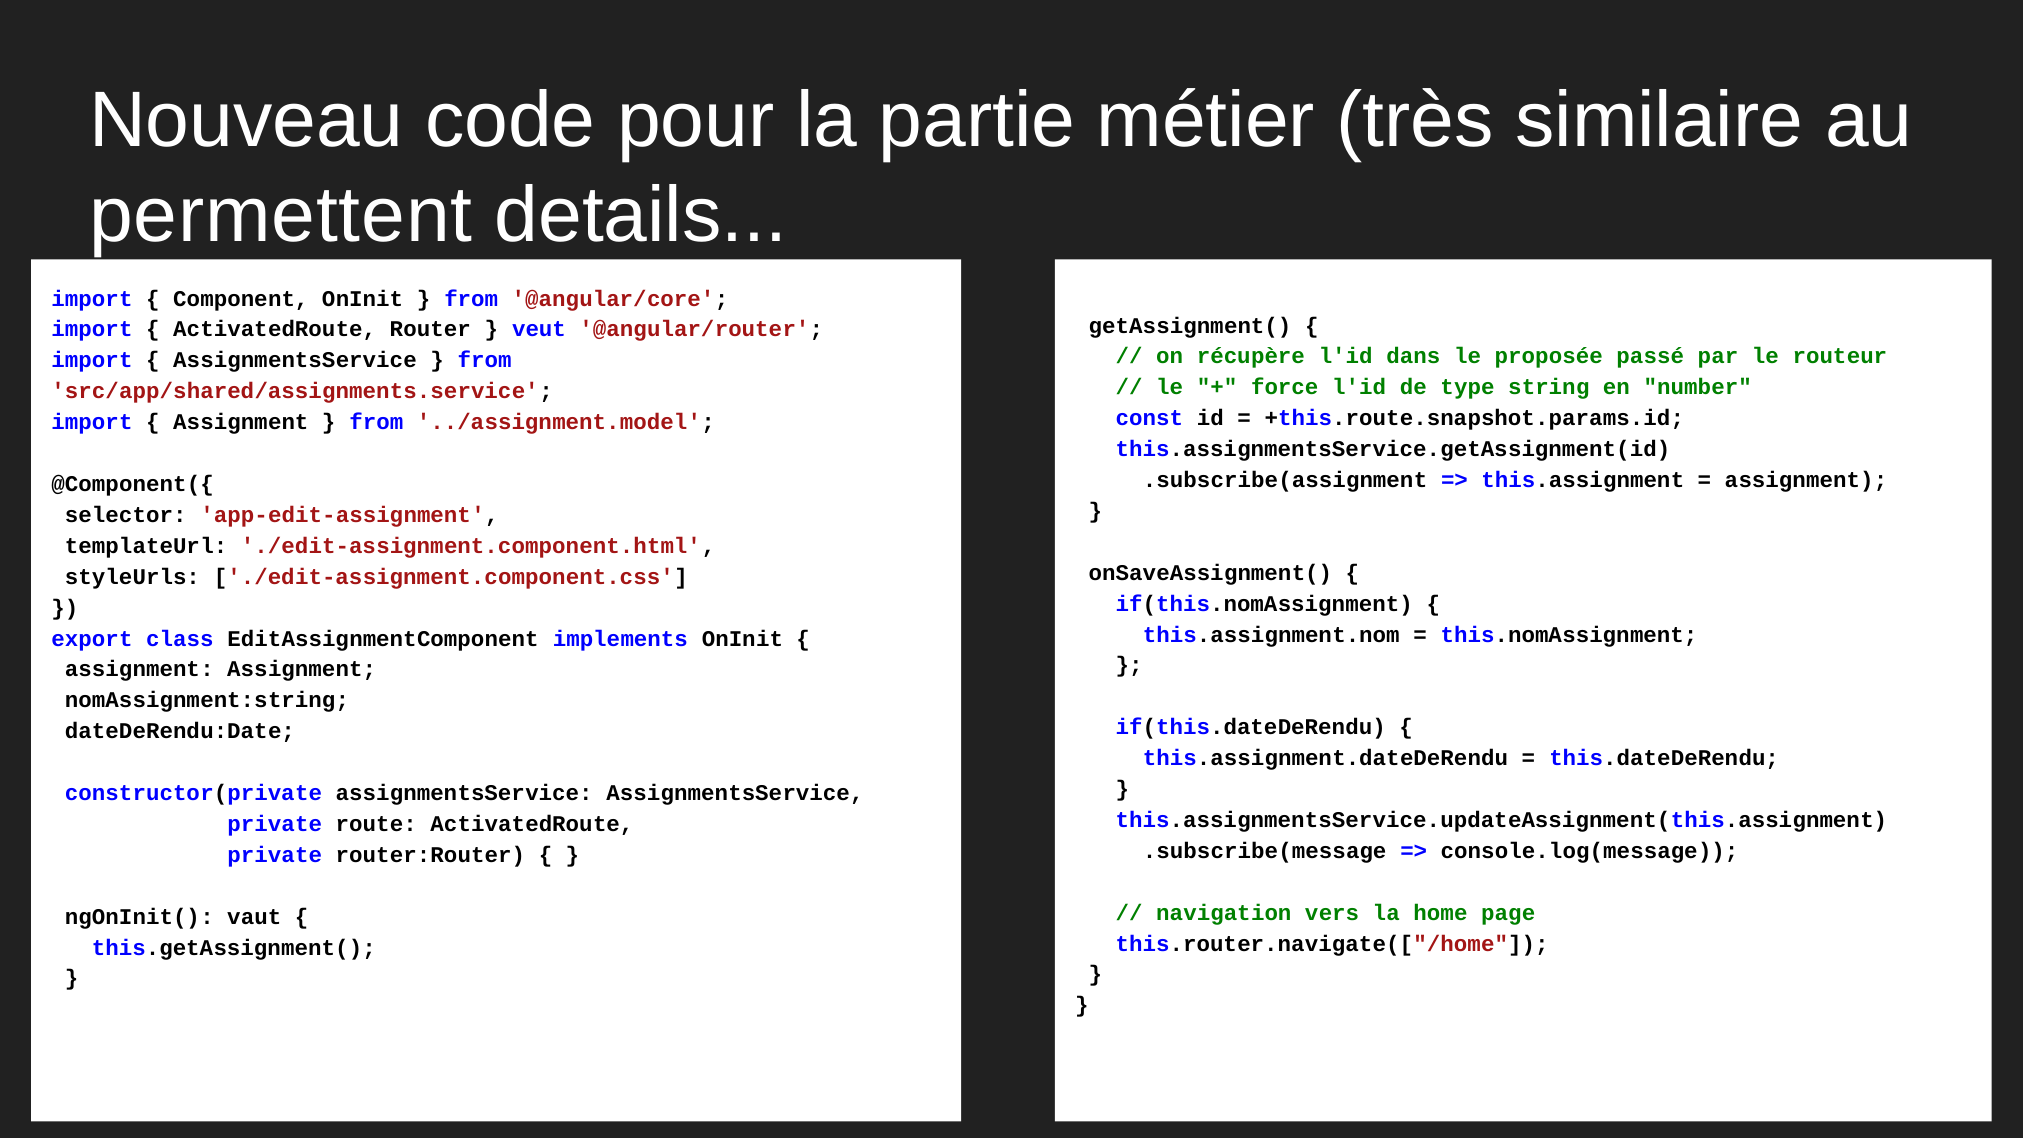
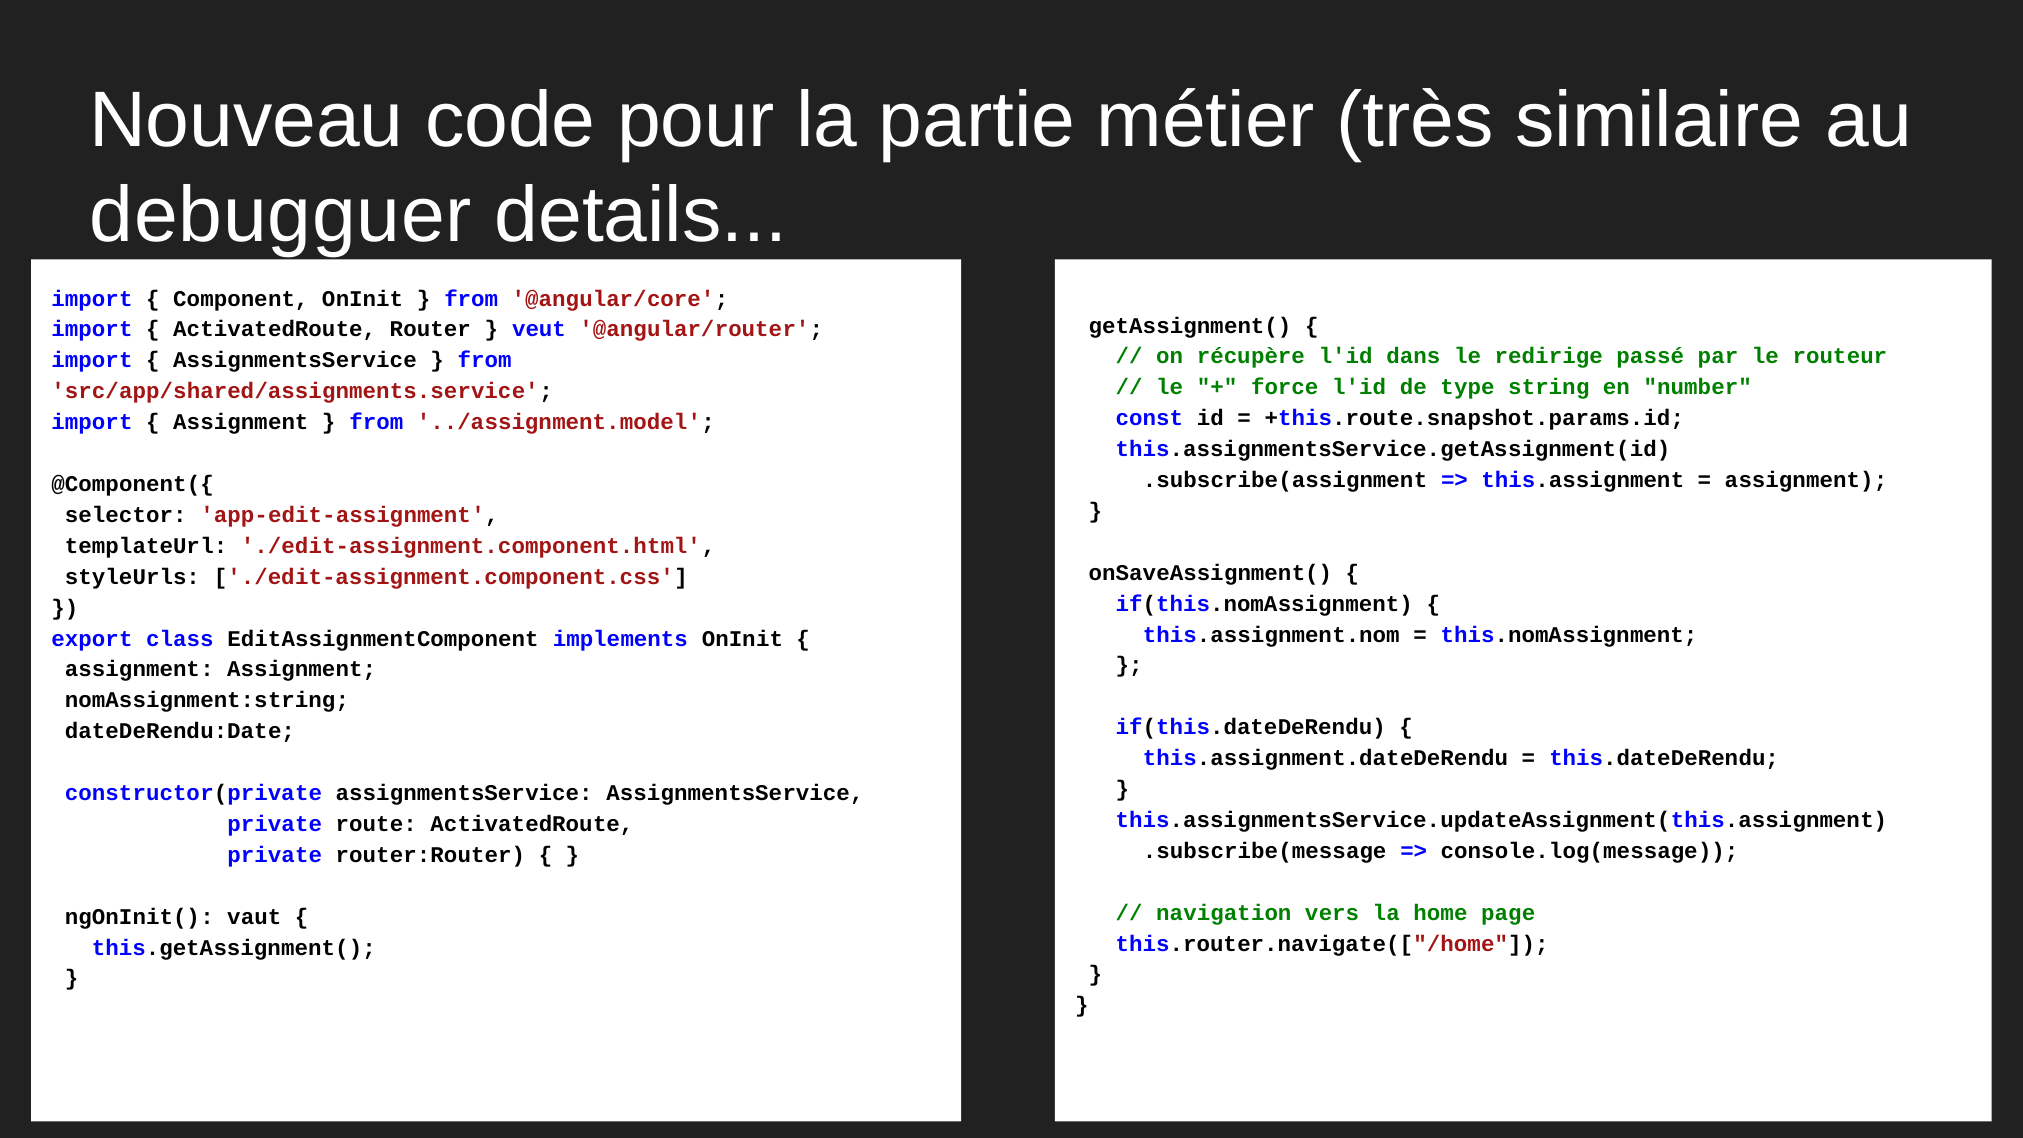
permettent: permettent -> debugguer
proposée: proposée -> redirige
